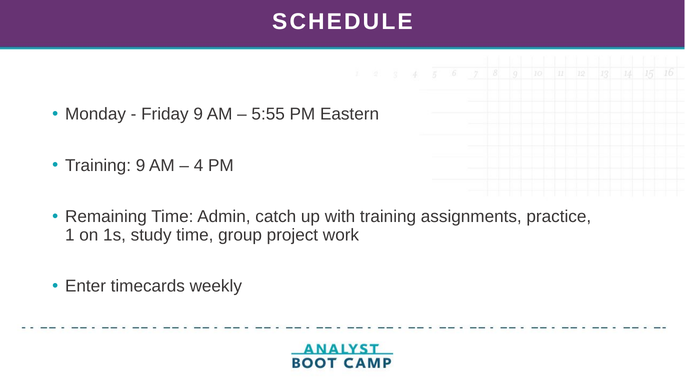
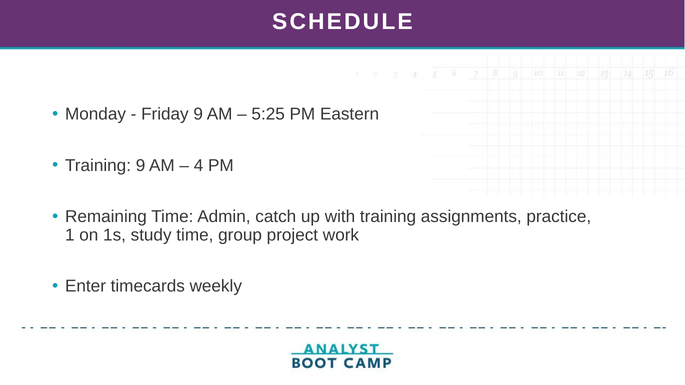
5:55: 5:55 -> 5:25
